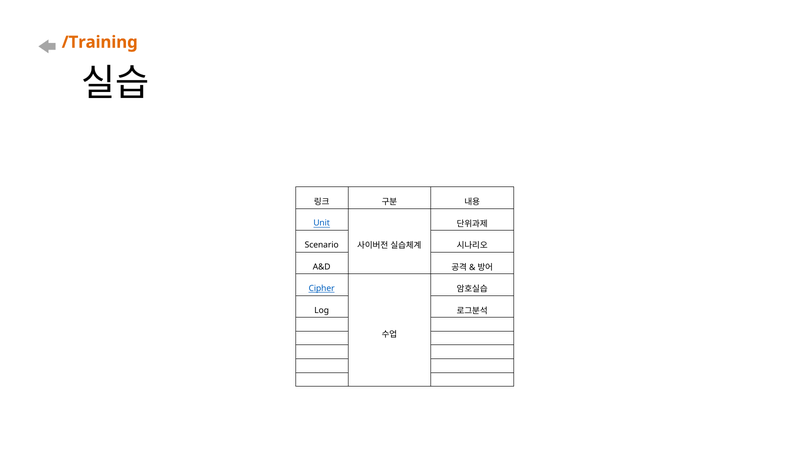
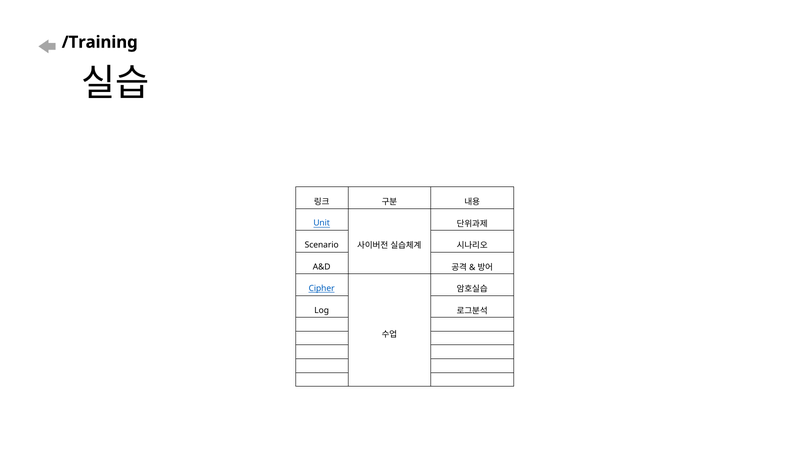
/Training colour: orange -> black
